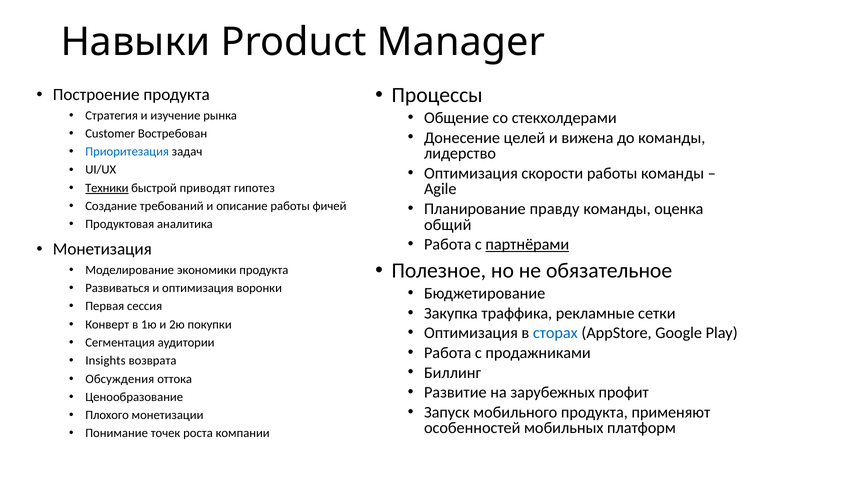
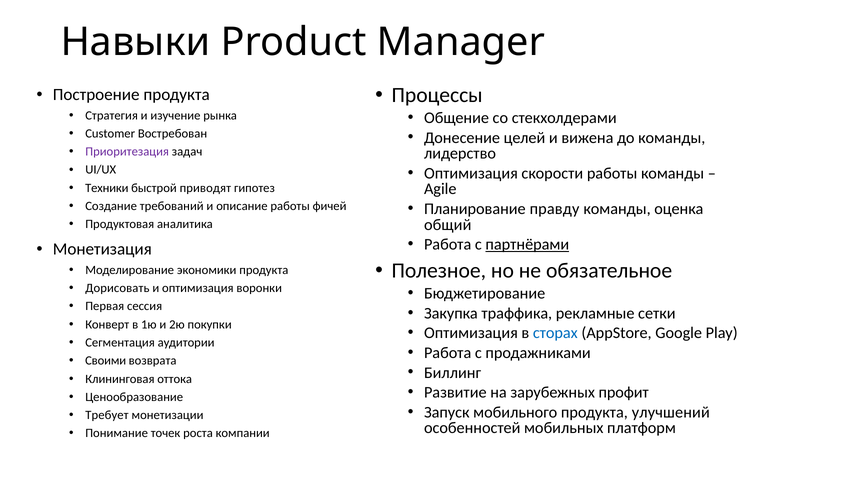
Приоритезация colour: blue -> purple
Техники underline: present -> none
Развиваться: Развиваться -> Дорисовать
Insights: Insights -> Своими
Обсуждения: Обсуждения -> Клининговая
применяют: применяют -> улучшений
Плохого: Плохого -> Требует
